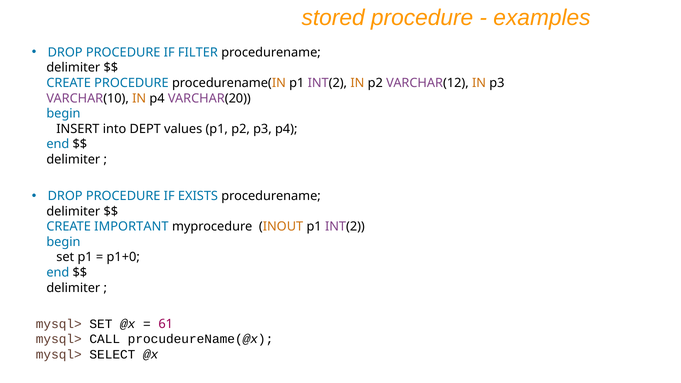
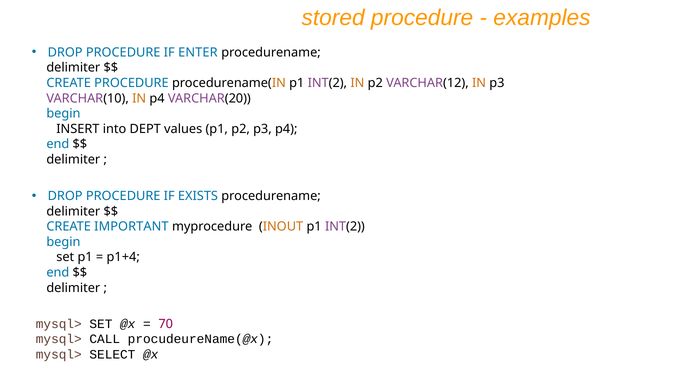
FILTER: FILTER -> ENTER
p1+0: p1+0 -> p1+4
61: 61 -> 70
